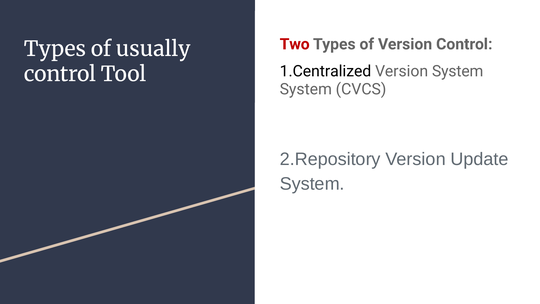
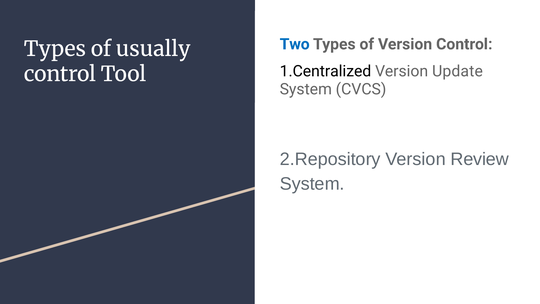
Two colour: red -> blue
Version System: System -> Update
Update: Update -> Review
